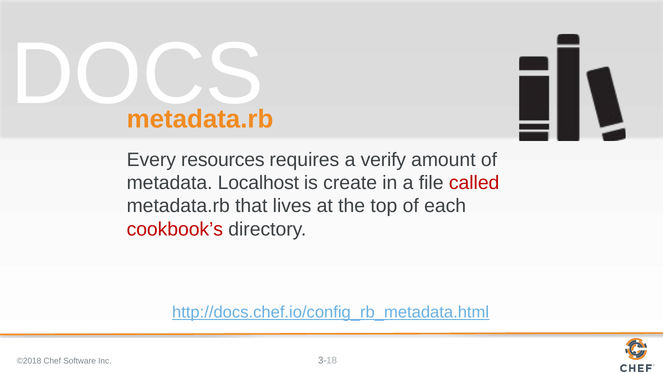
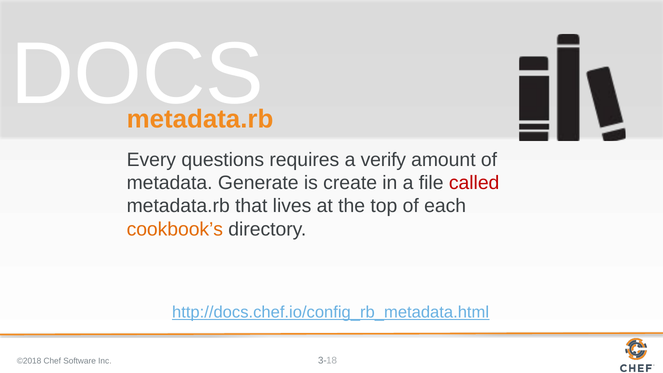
resources: resources -> questions
Localhost: Localhost -> Generate
cookbook’s colour: red -> orange
